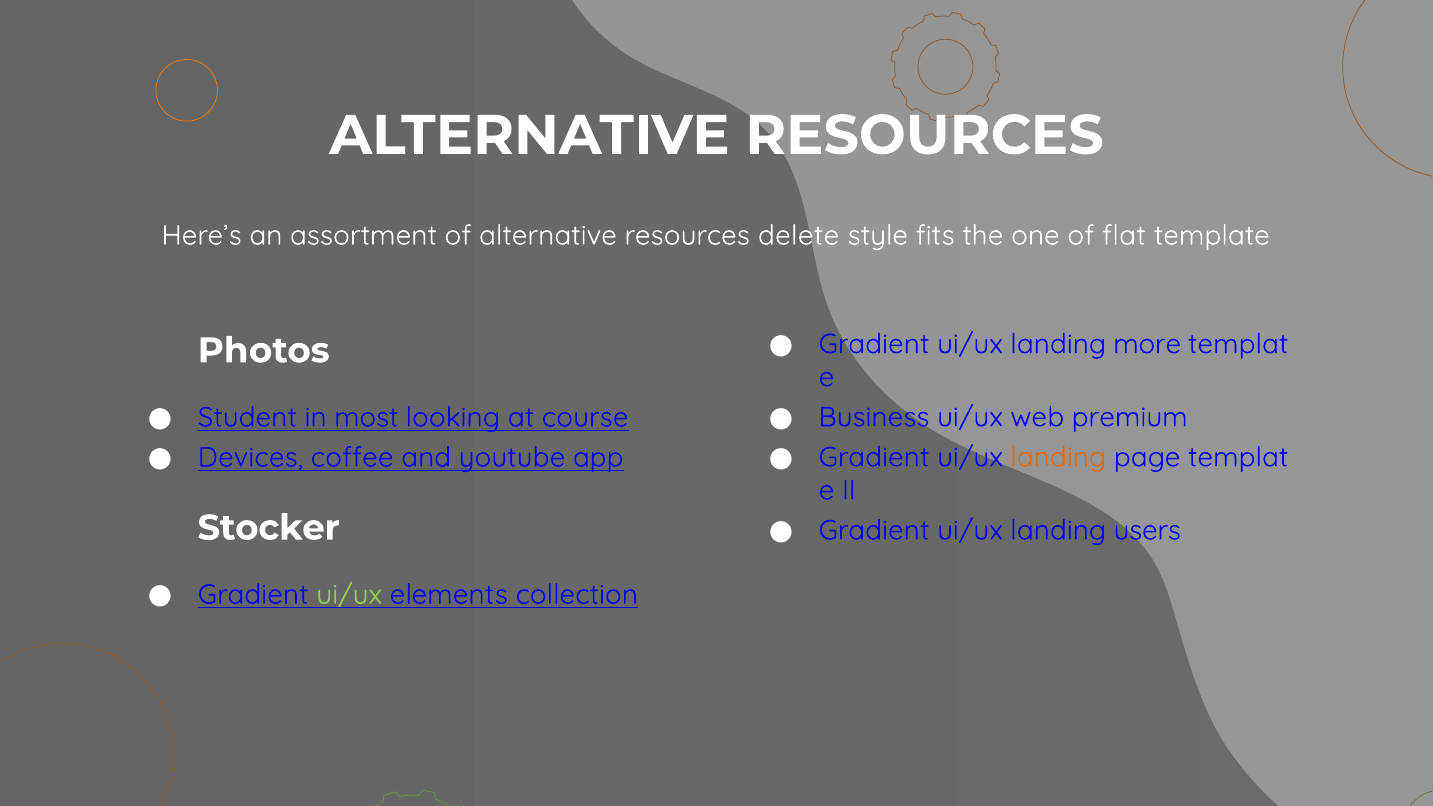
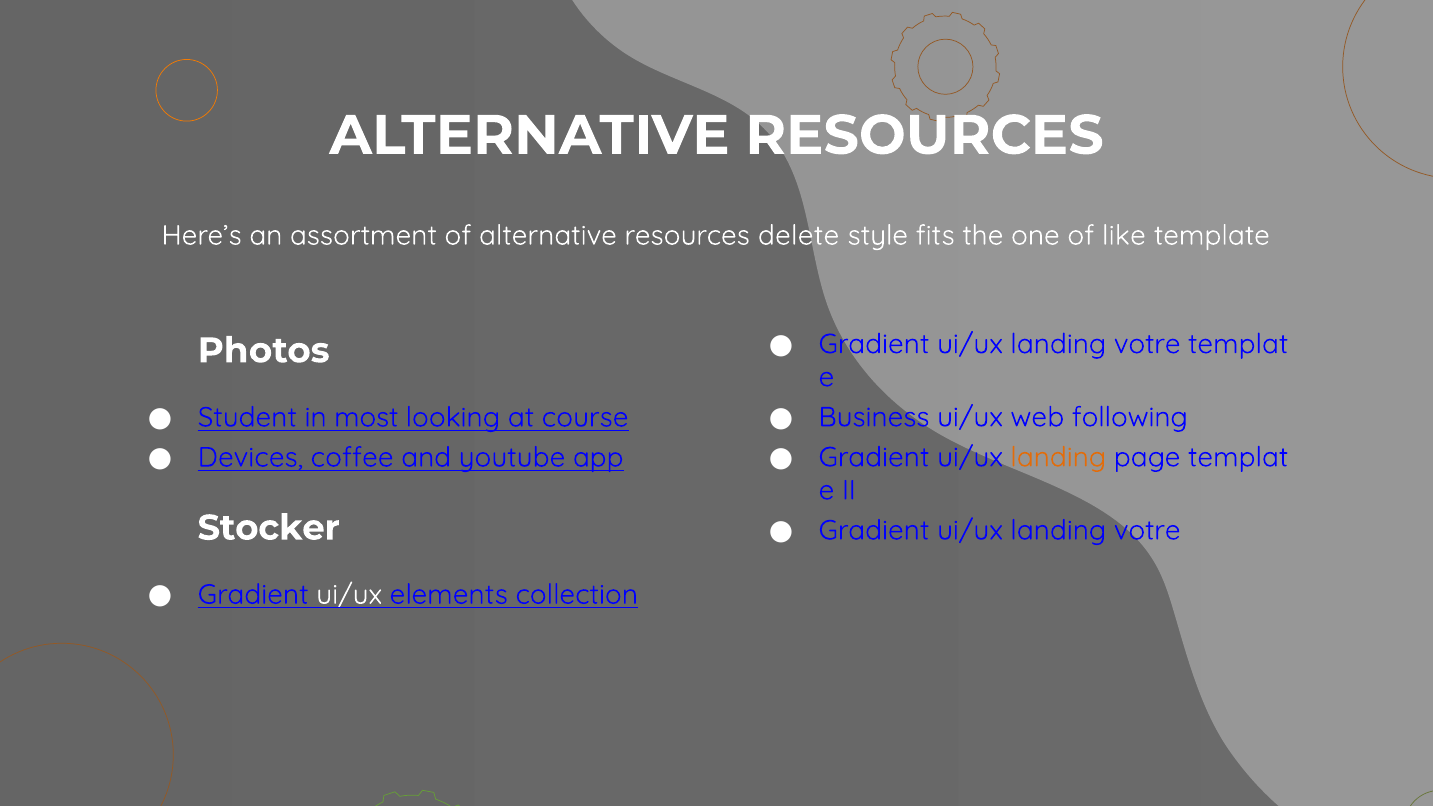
flat: flat -> like
more at (1147, 344): more -> votre
premium: premium -> following
users at (1147, 530): users -> votre
ui/ux at (349, 595) colour: light green -> white
